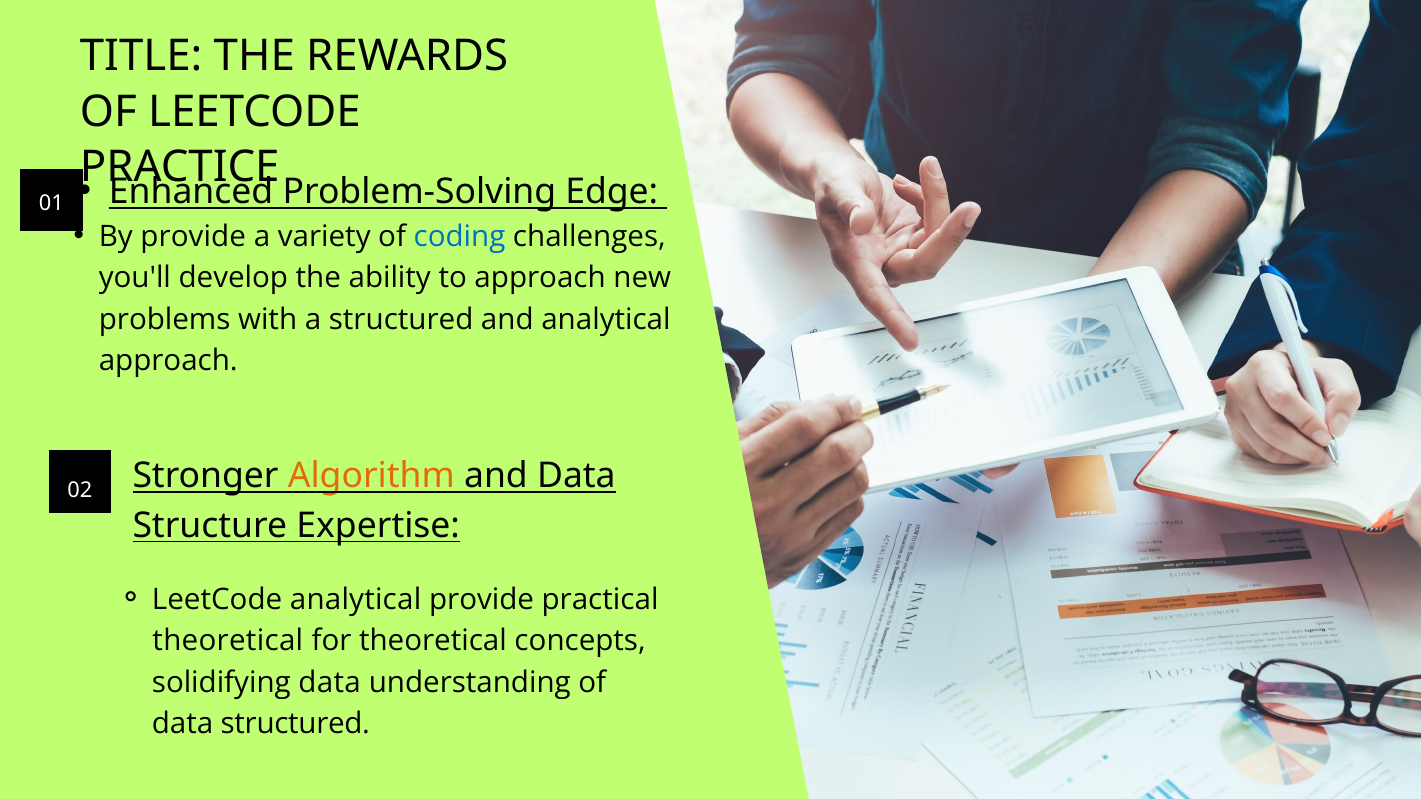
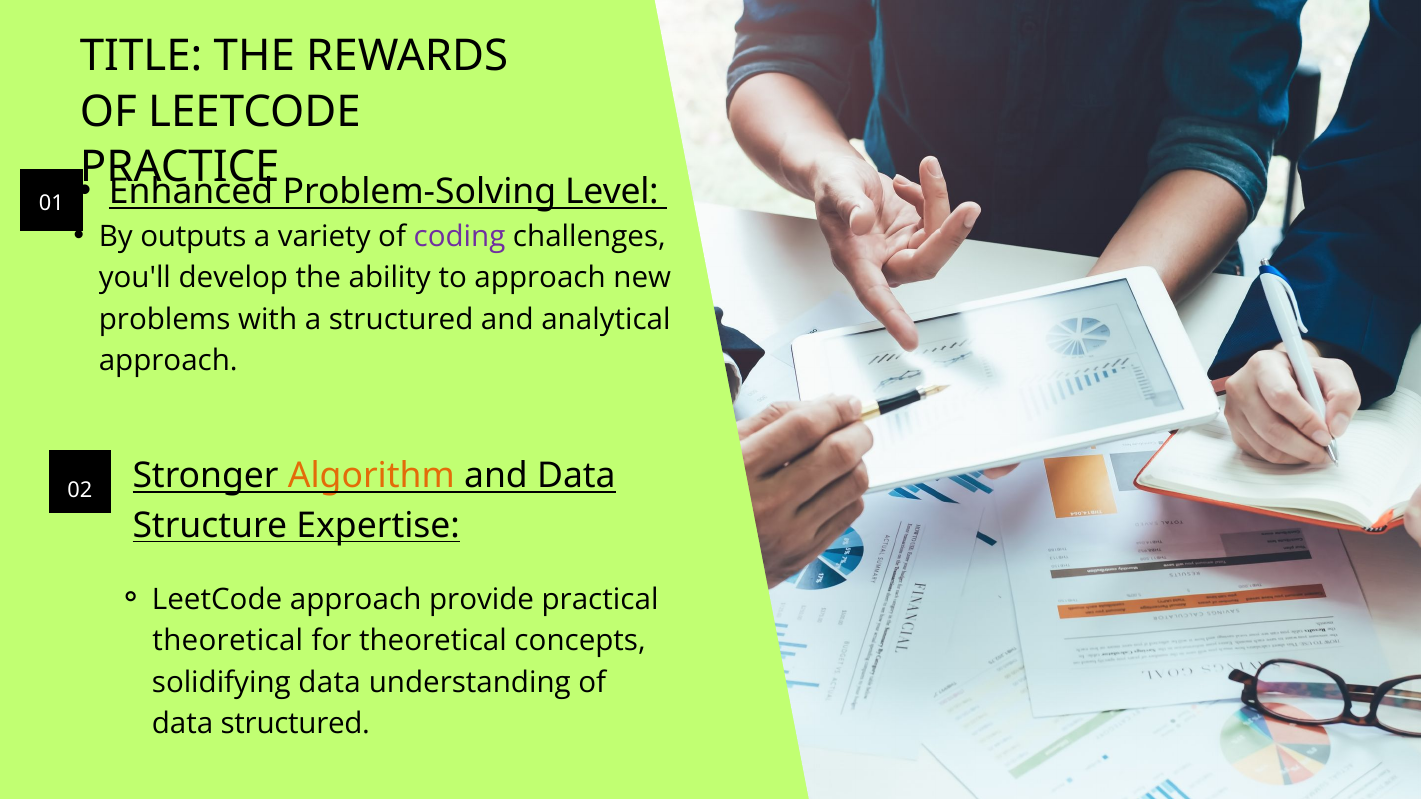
Edge: Edge -> Level
By provide: provide -> outputs
coding colour: blue -> purple
LeetCode analytical: analytical -> approach
